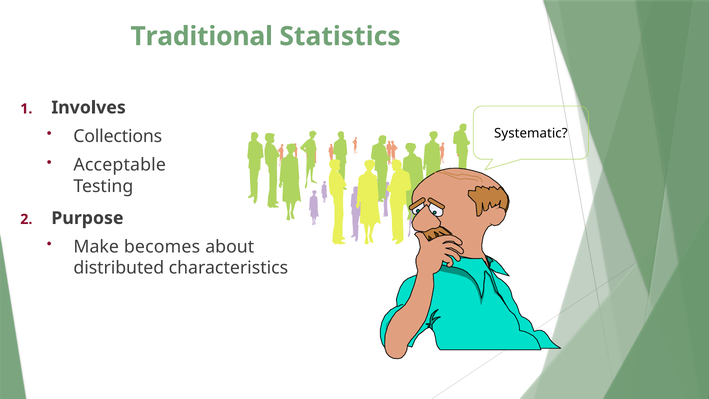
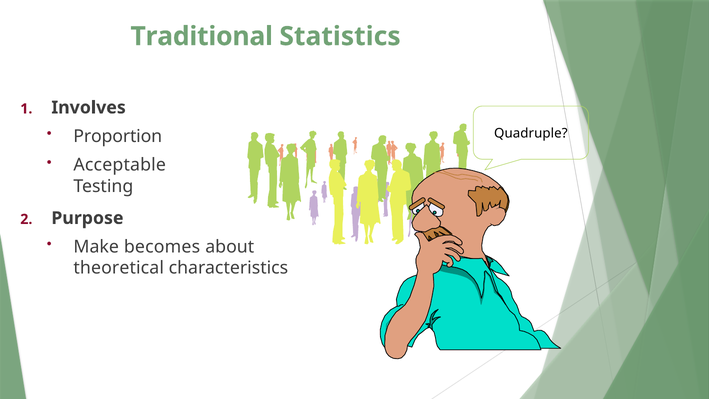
Collections: Collections -> Proportion
Systematic: Systematic -> Quadruple
distributed: distributed -> theoretical
